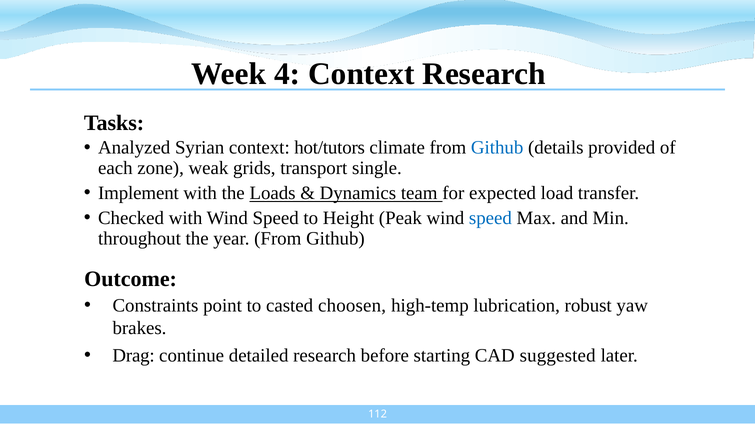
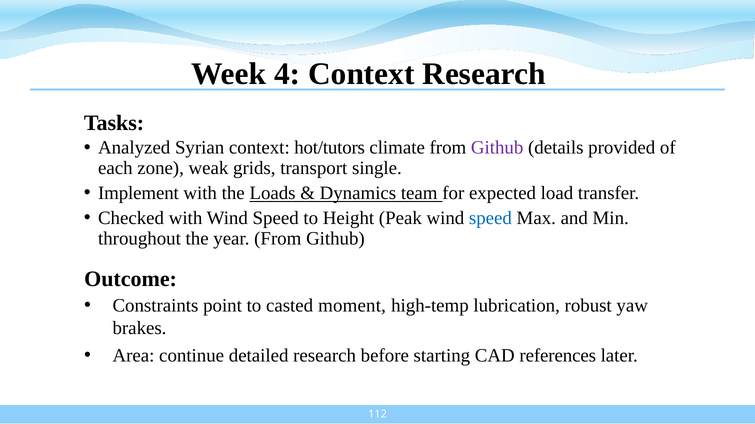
Github at (497, 148) colour: blue -> purple
choosen: choosen -> moment
Drag: Drag -> Area
suggested: suggested -> references
